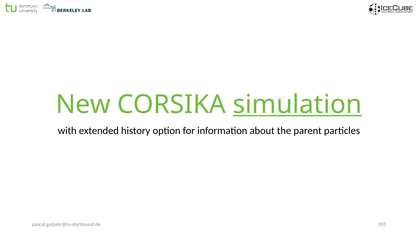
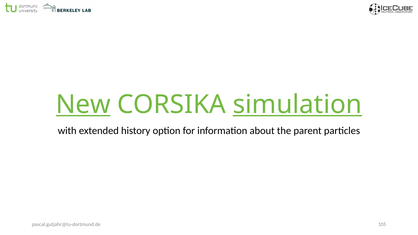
New underline: none -> present
